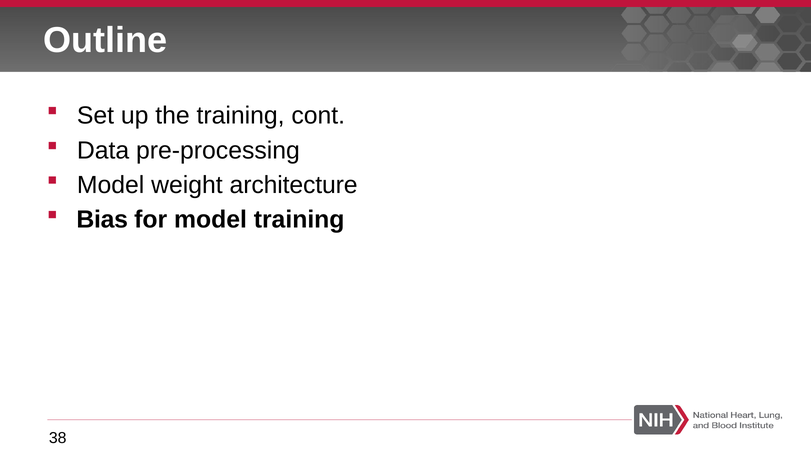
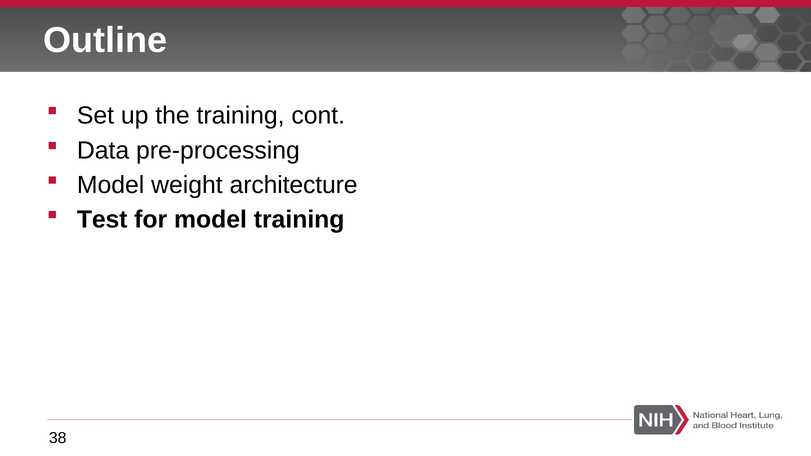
Bias: Bias -> Test
